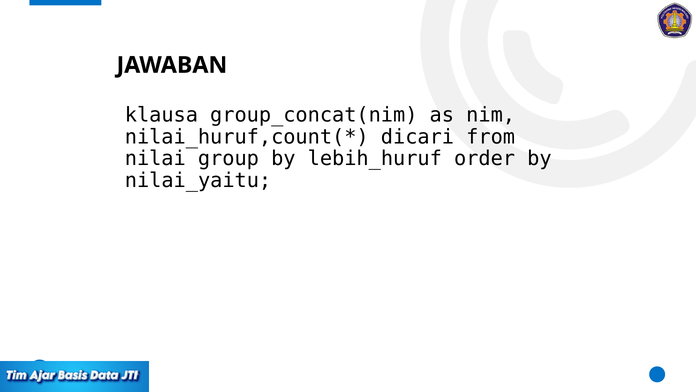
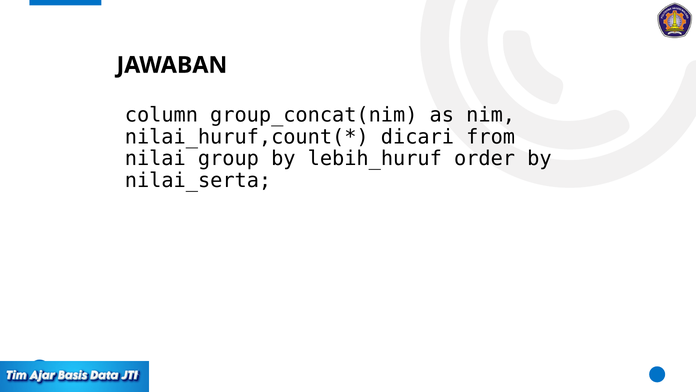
klausa: klausa -> column
nilai_yaitu: nilai_yaitu -> nilai_serta
